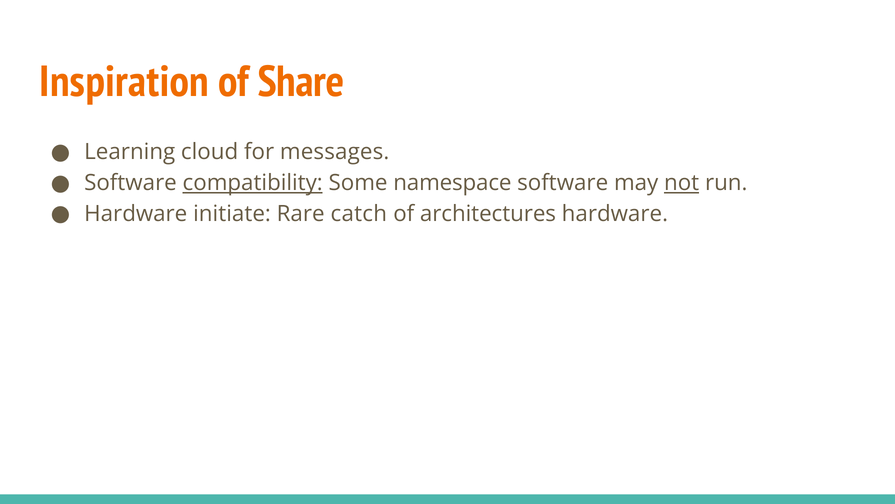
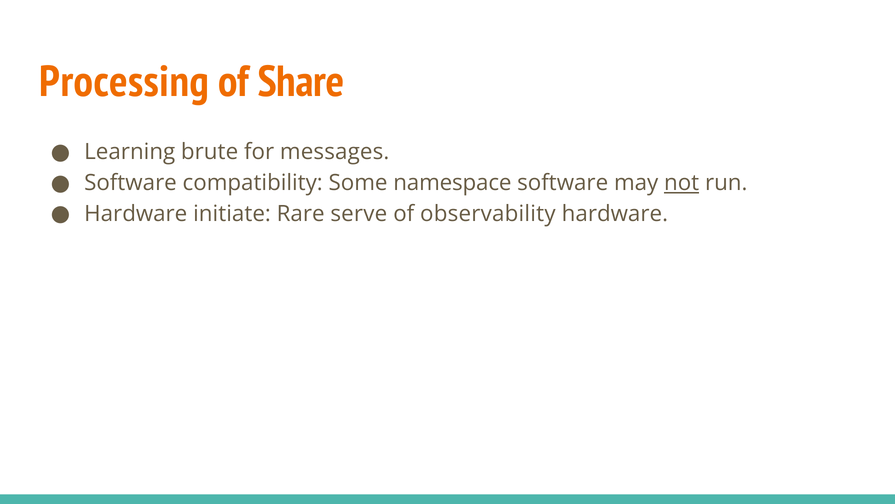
Inspiration: Inspiration -> Processing
cloud: cloud -> brute
compatibility underline: present -> none
catch: catch -> serve
architectures: architectures -> observability
